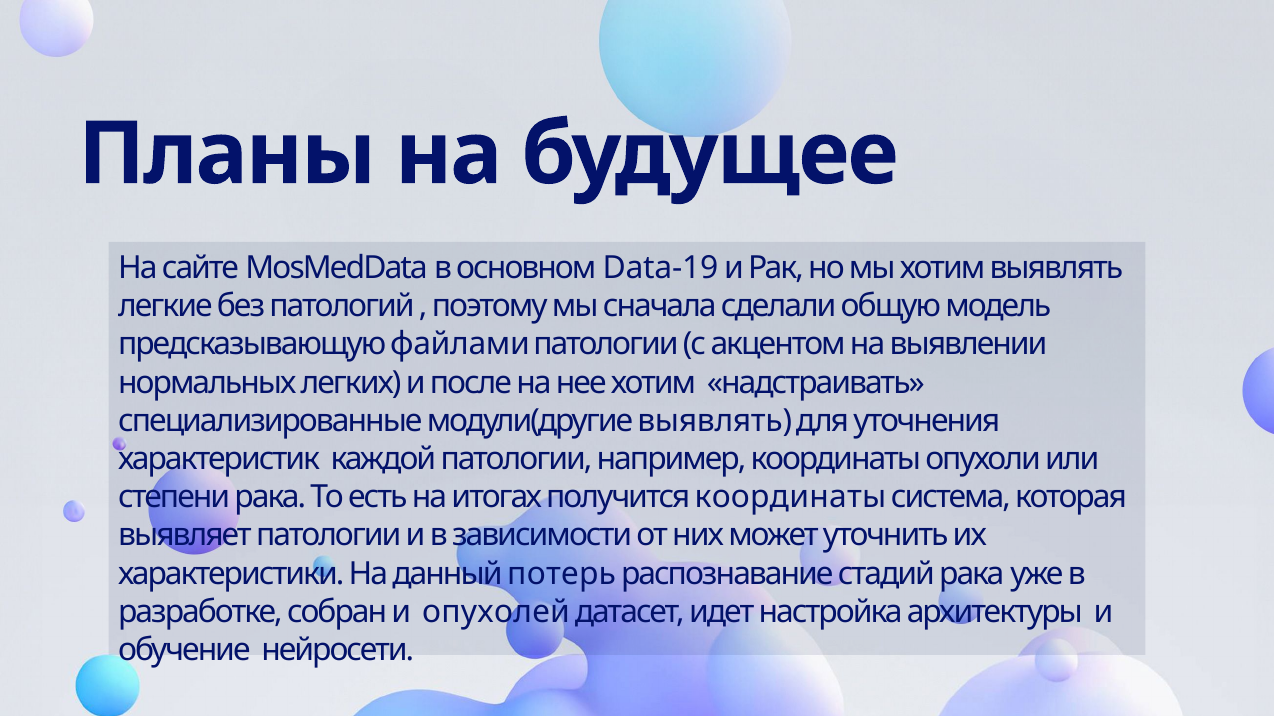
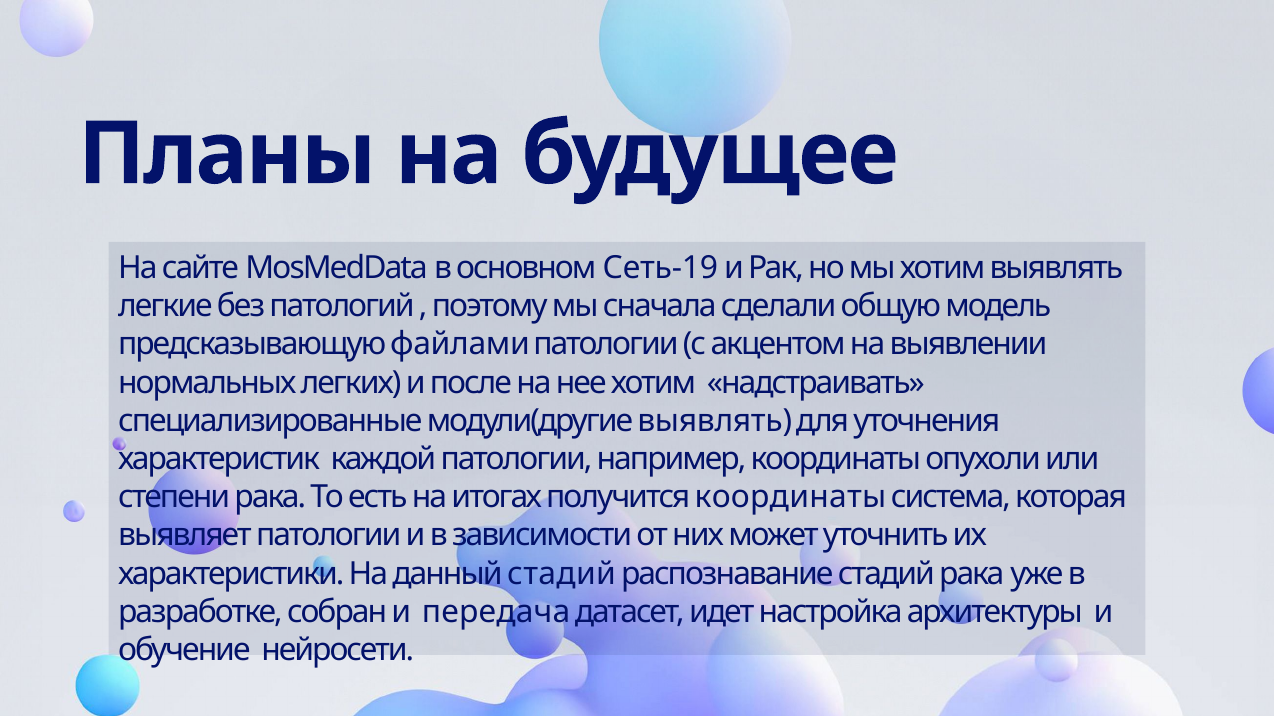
Data-19: Data-19 -> Сеть-19
данный потерь: потерь -> стадий
опухолей: опухолей -> передача
